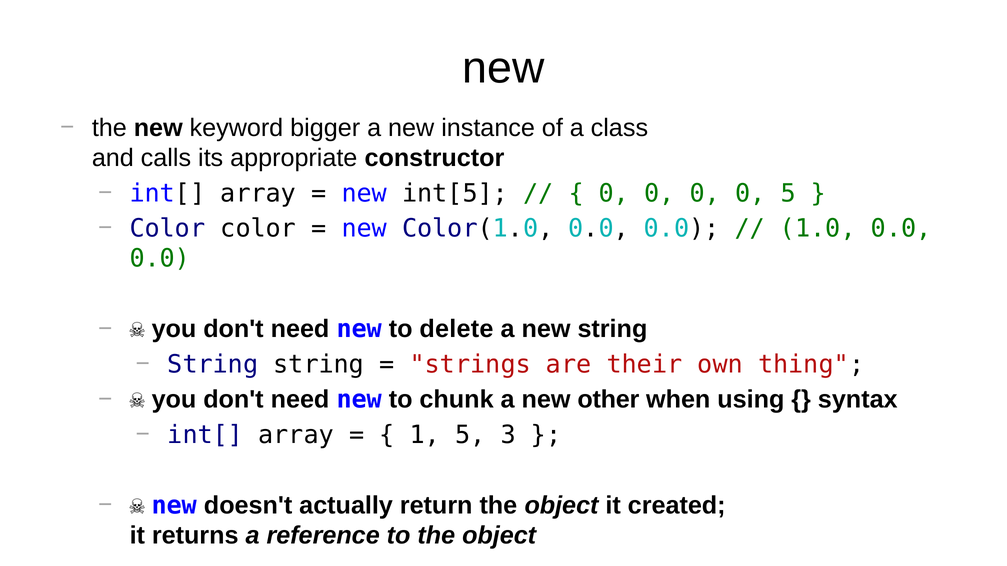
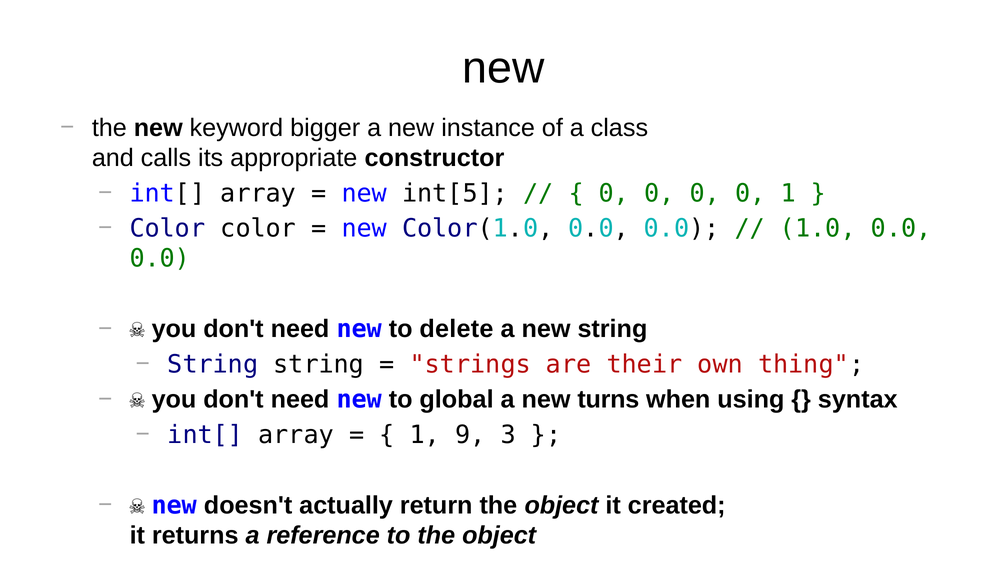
0 5: 5 -> 1
chunk: chunk -> global
other: other -> turns
1 5: 5 -> 9
